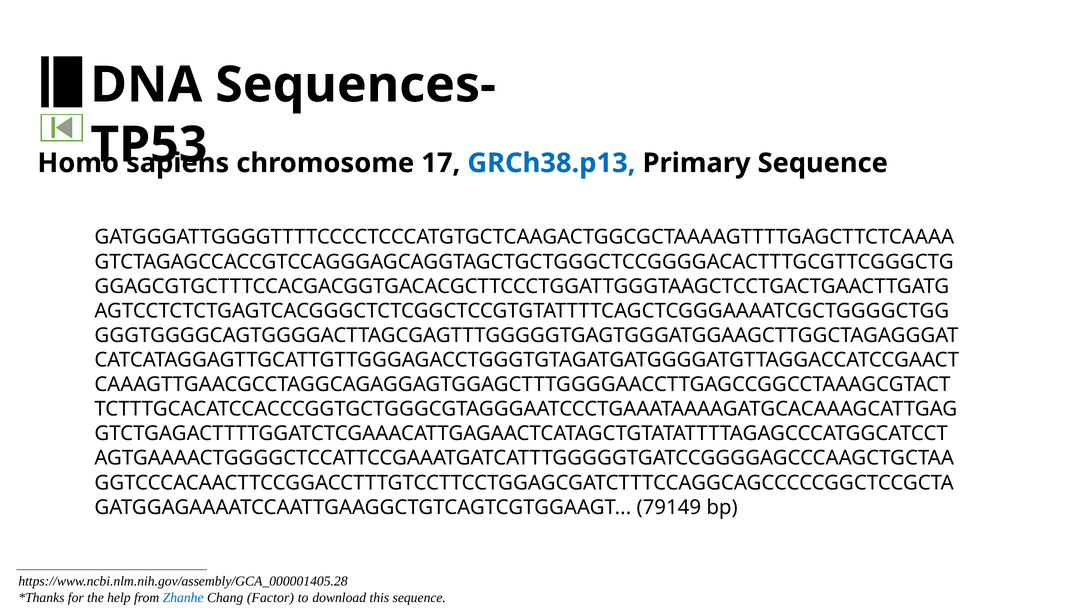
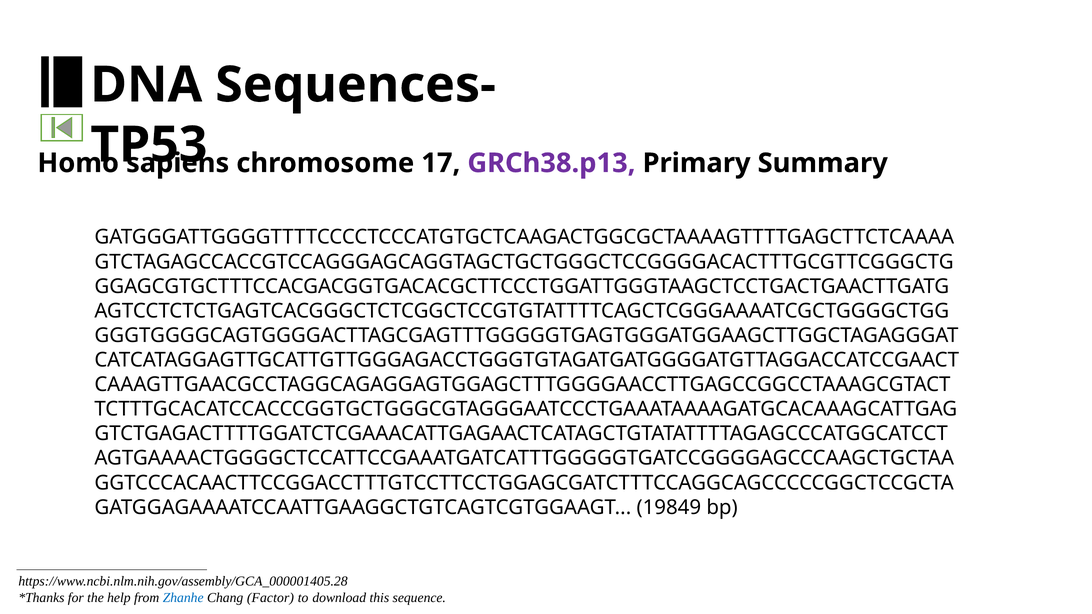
GRCh38.p13 colour: blue -> purple
Primary Sequence: Sequence -> Summary
79149: 79149 -> 19849
